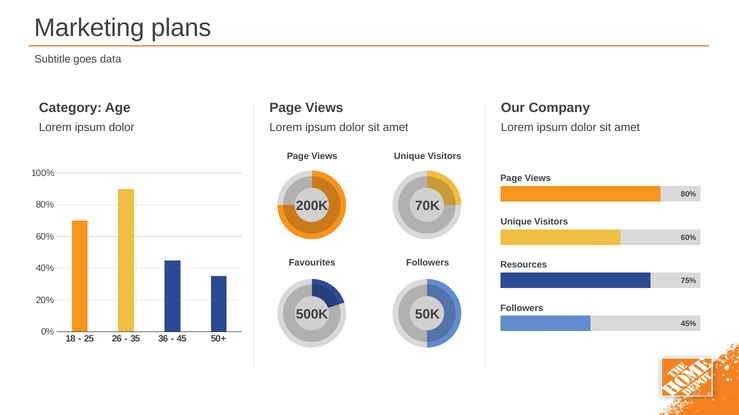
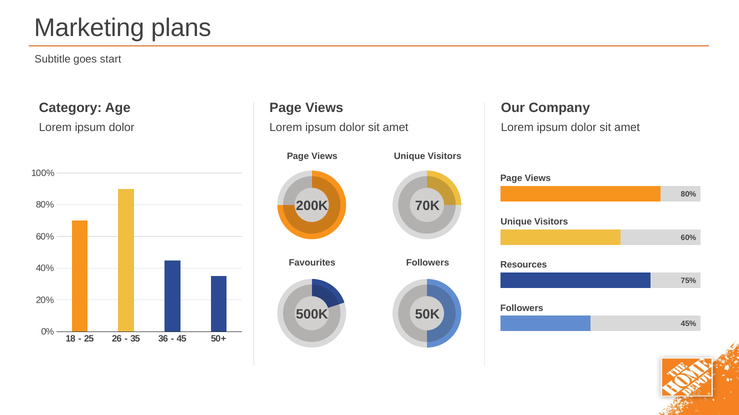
data: data -> start
